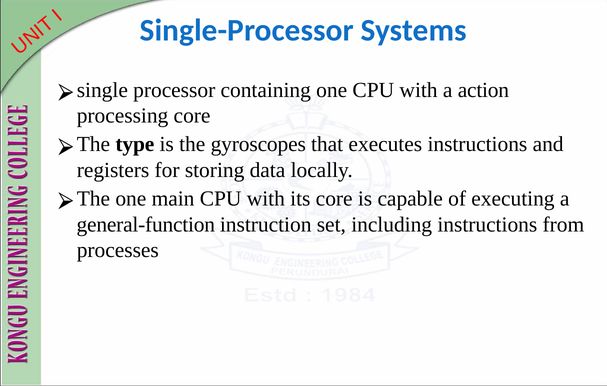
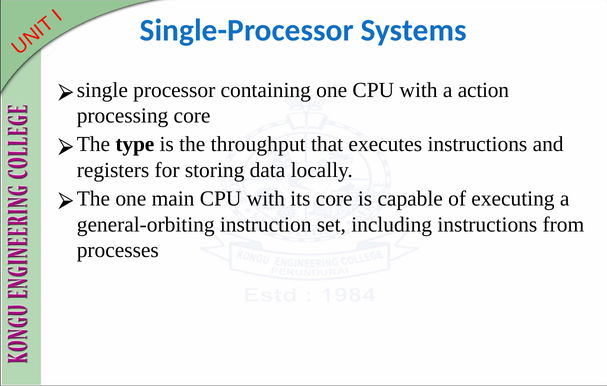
gyroscopes: gyroscopes -> throughput
general-function: general-function -> general-orbiting
